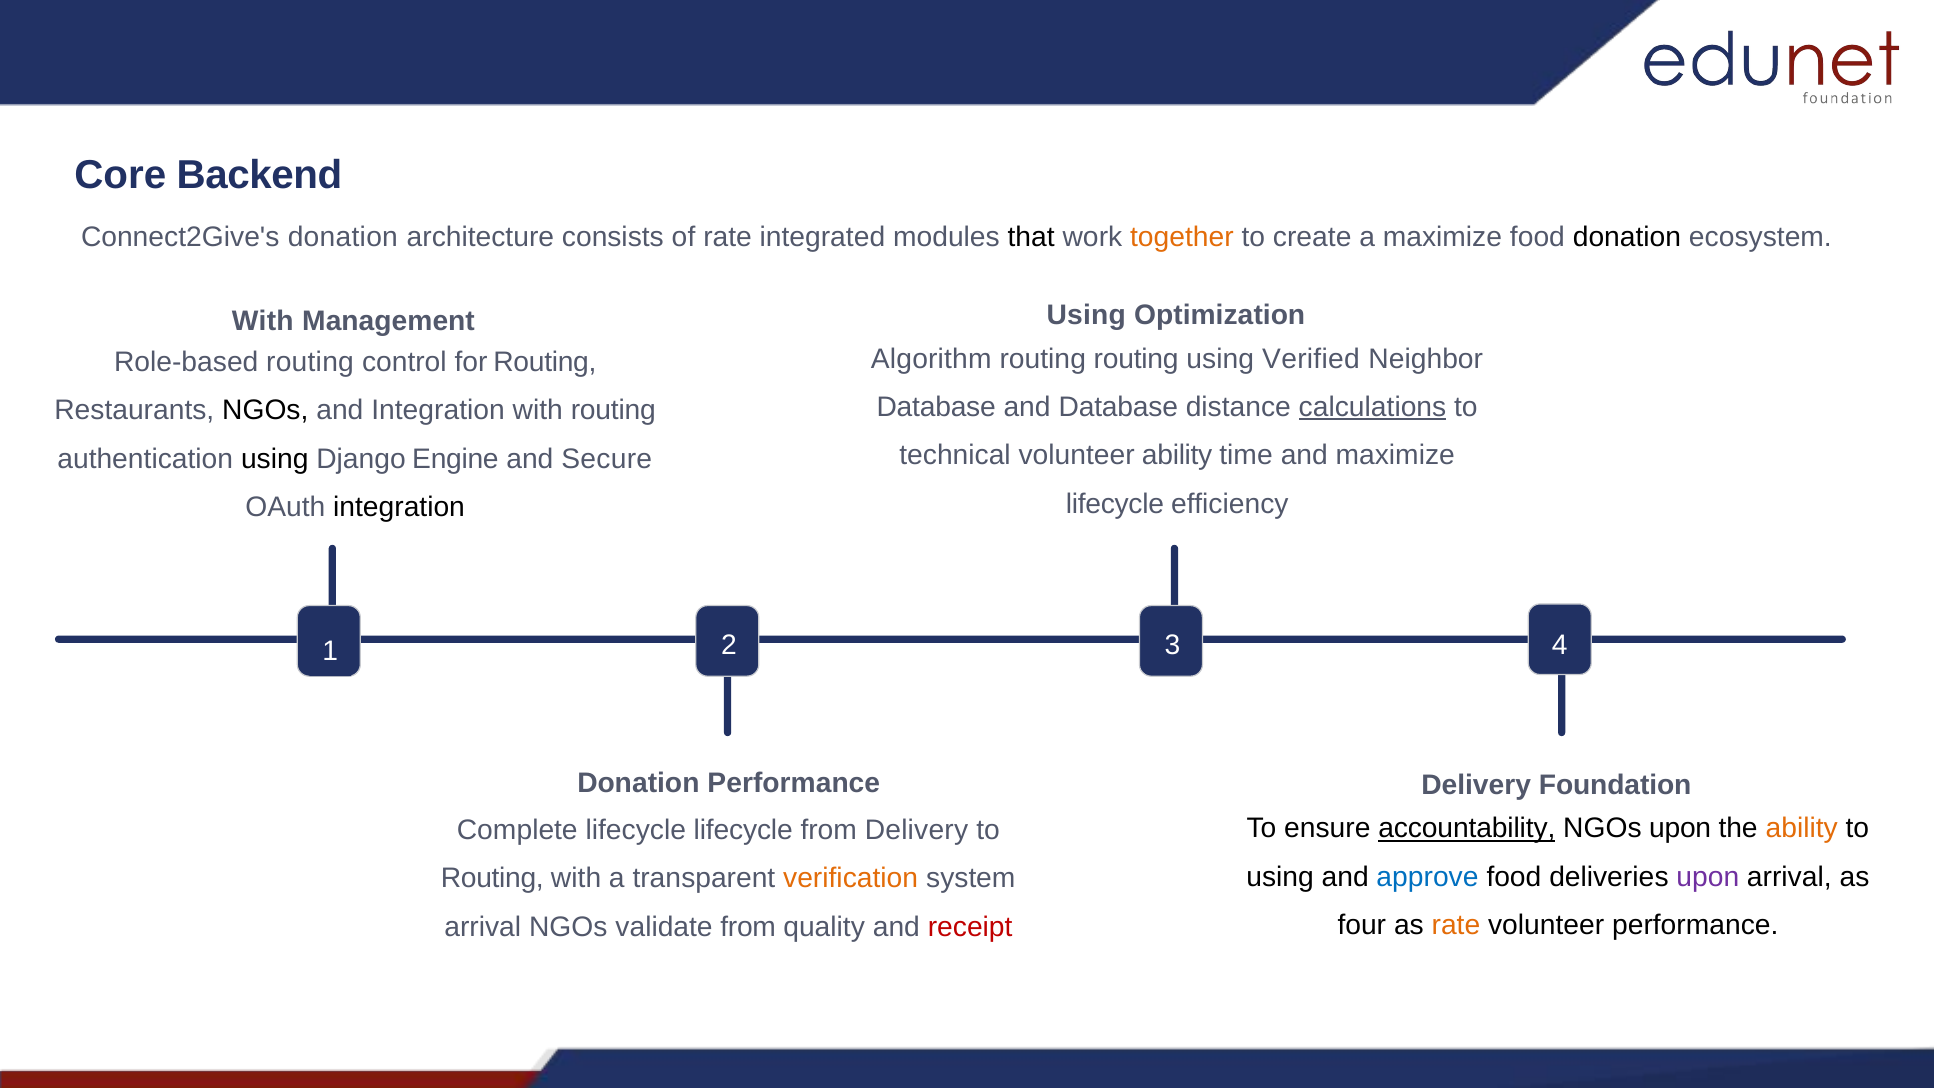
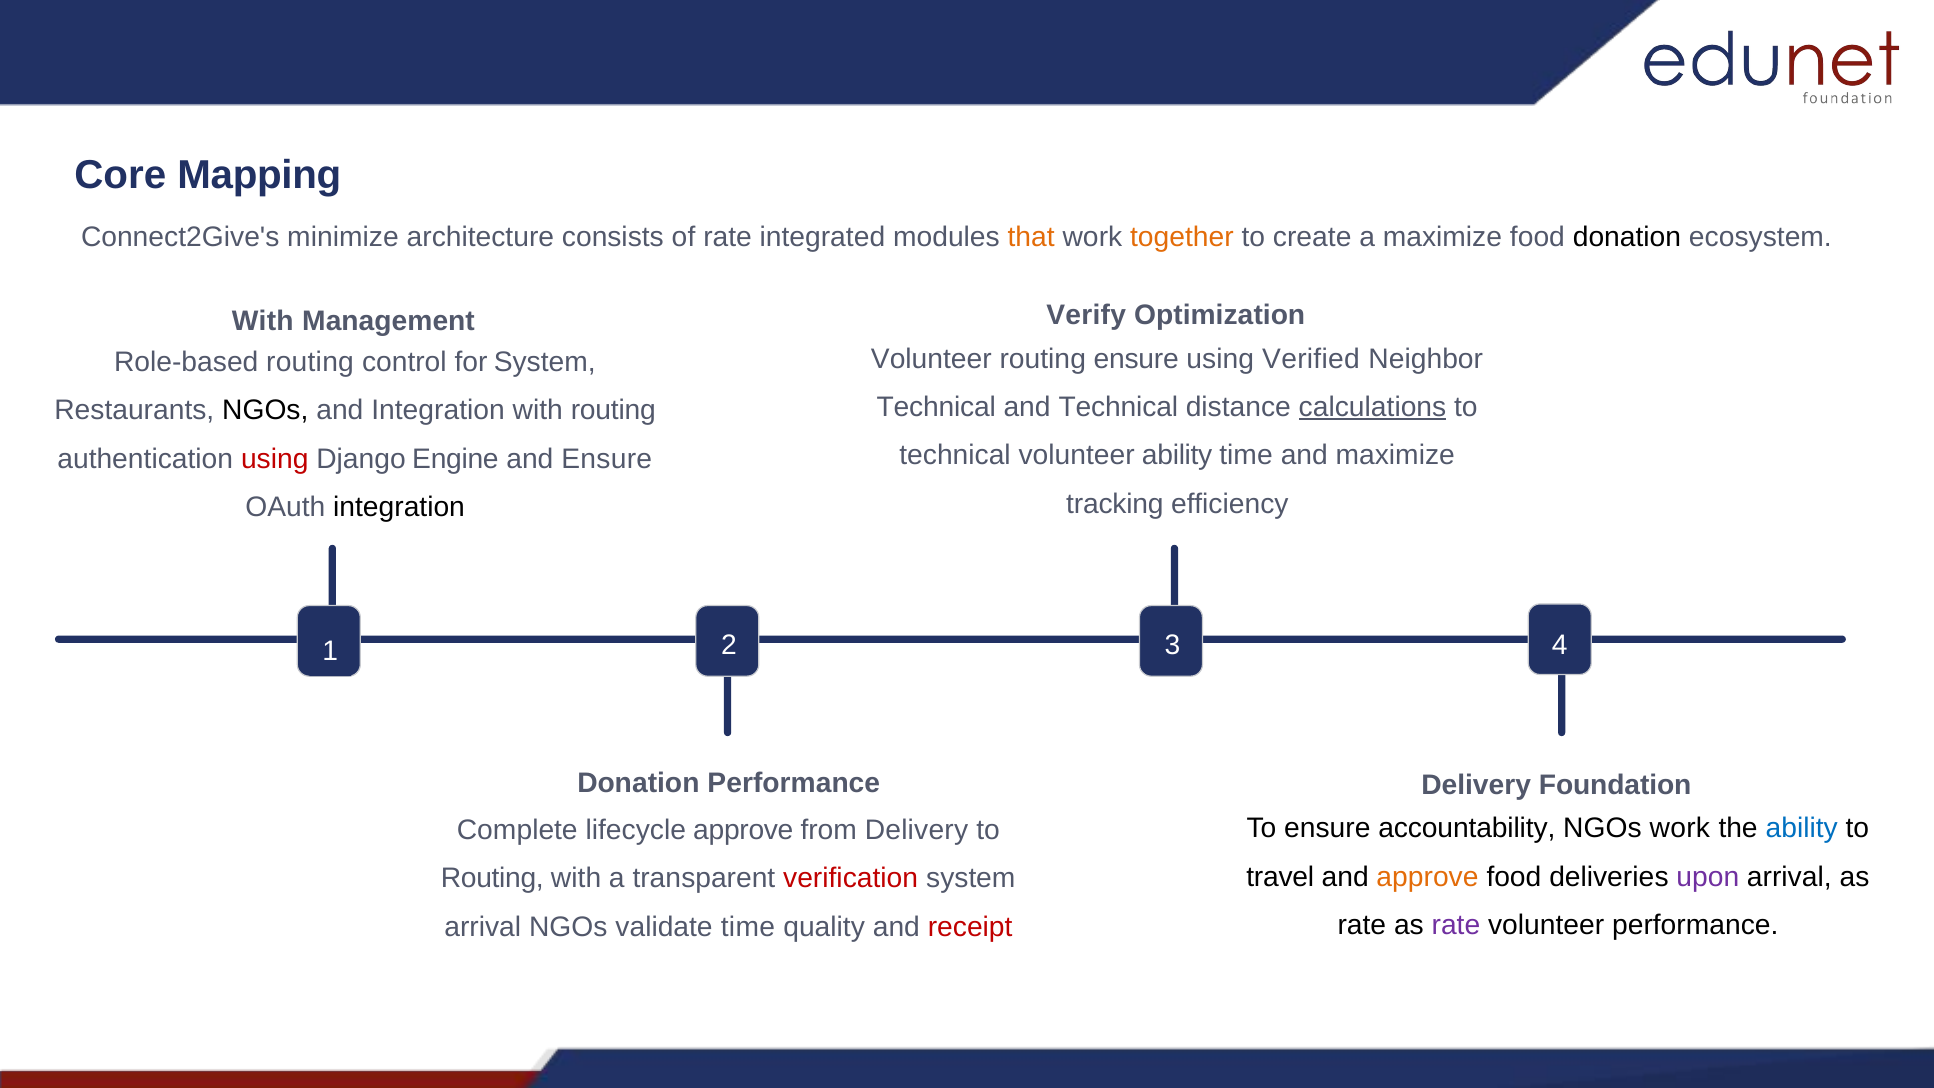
Backend: Backend -> Mapping
Connect2Give's donation: donation -> minimize
that colour: black -> orange
Using at (1086, 315): Using -> Verify
Algorithm at (931, 359): Algorithm -> Volunteer
routing routing: routing -> ensure
for Routing: Routing -> System
Database at (936, 407): Database -> Technical
and Database: Database -> Technical
using at (275, 459) colour: black -> red
and Secure: Secure -> Ensure
lifecycle at (1115, 504): lifecycle -> tracking
accountability underline: present -> none
NGOs upon: upon -> work
ability at (1802, 829) colour: orange -> blue
lifecycle lifecycle: lifecycle -> approve
using at (1280, 877): using -> travel
approve at (1428, 877) colour: blue -> orange
verification colour: orange -> red
four at (1362, 925): four -> rate
rate at (1456, 925) colour: orange -> purple
validate from: from -> time
